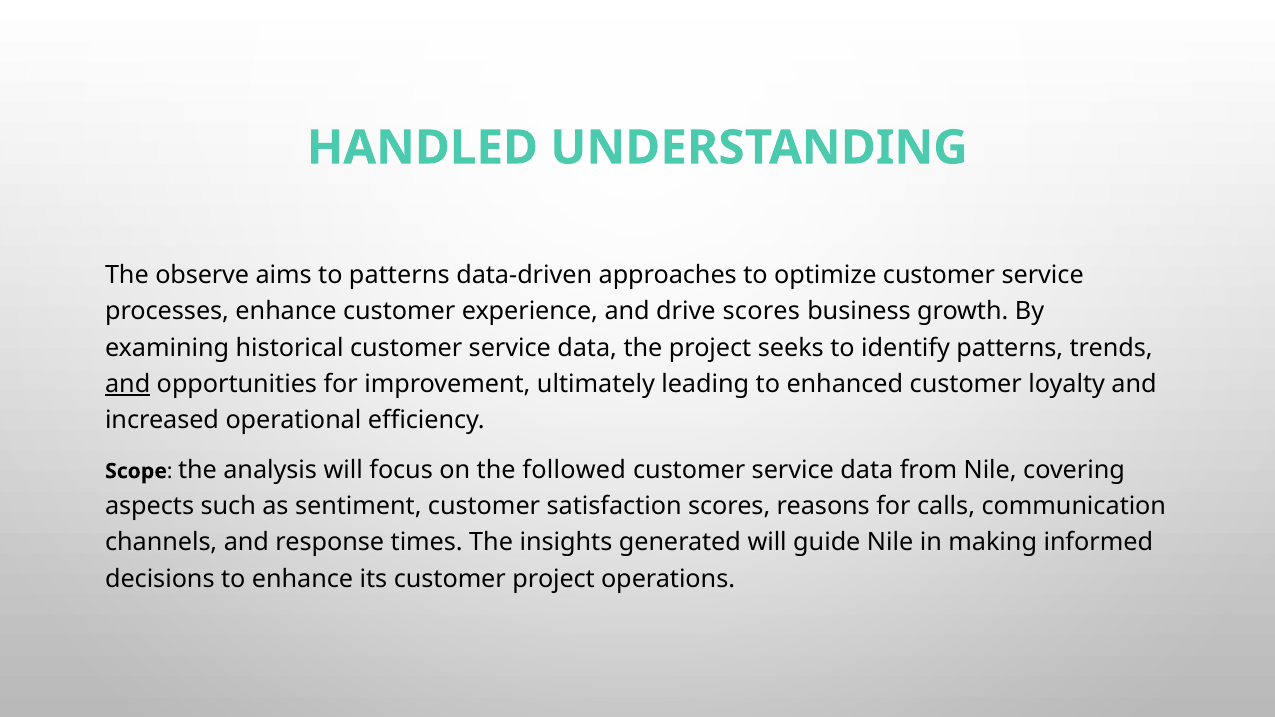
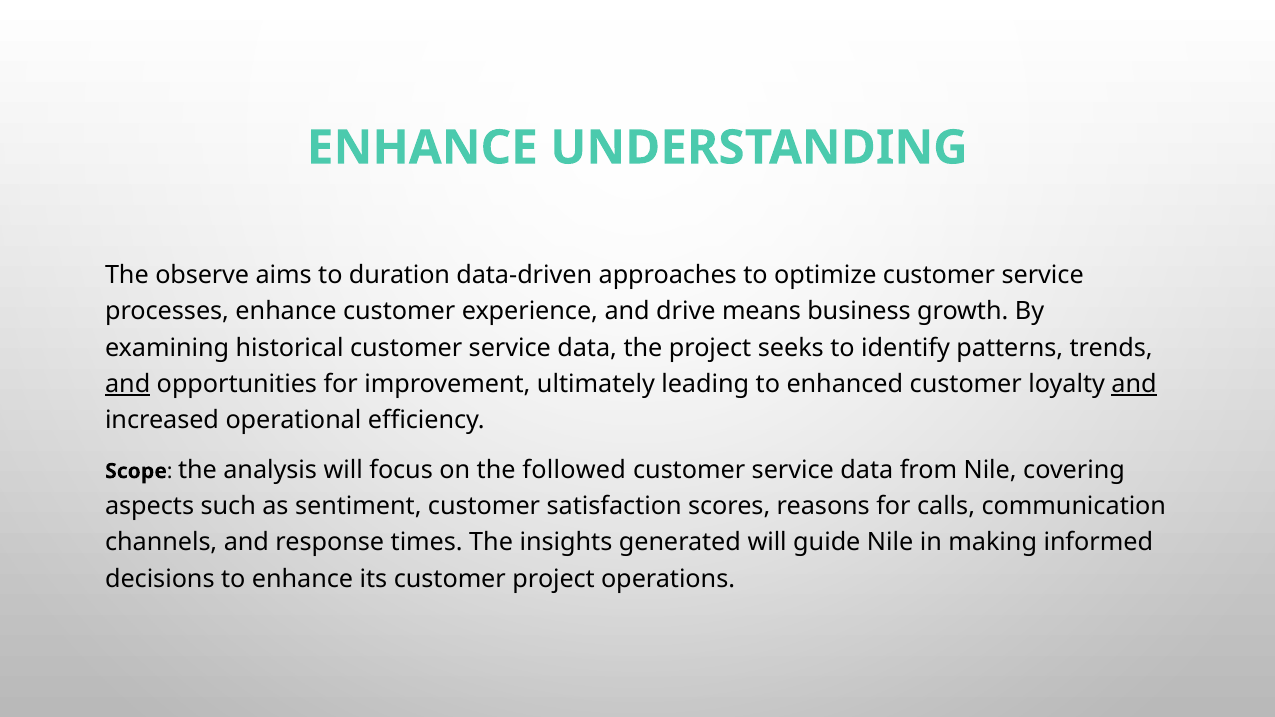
HANDLED at (422, 148): HANDLED -> ENHANCE
to patterns: patterns -> duration
drive scores: scores -> means
and at (1134, 384) underline: none -> present
